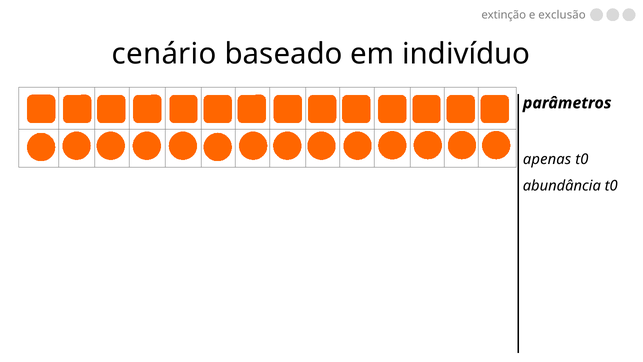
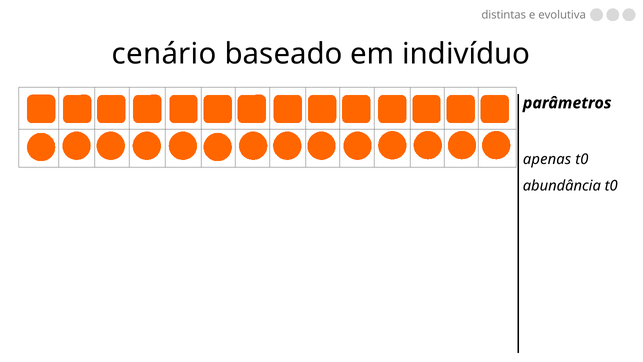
extinção: extinção -> distintas
exclusão: exclusão -> evolutiva
